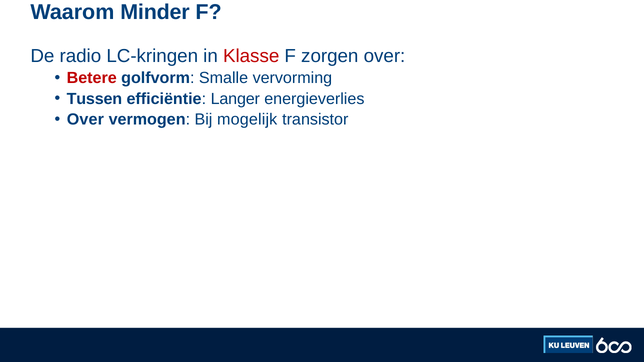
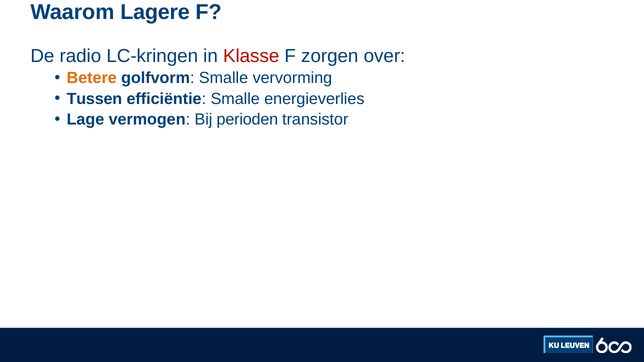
Minder: Minder -> Lagere
Betere colour: red -> orange
efficiëntie Langer: Langer -> Smalle
Over at (85, 120): Over -> Lage
mogelijk: mogelijk -> perioden
